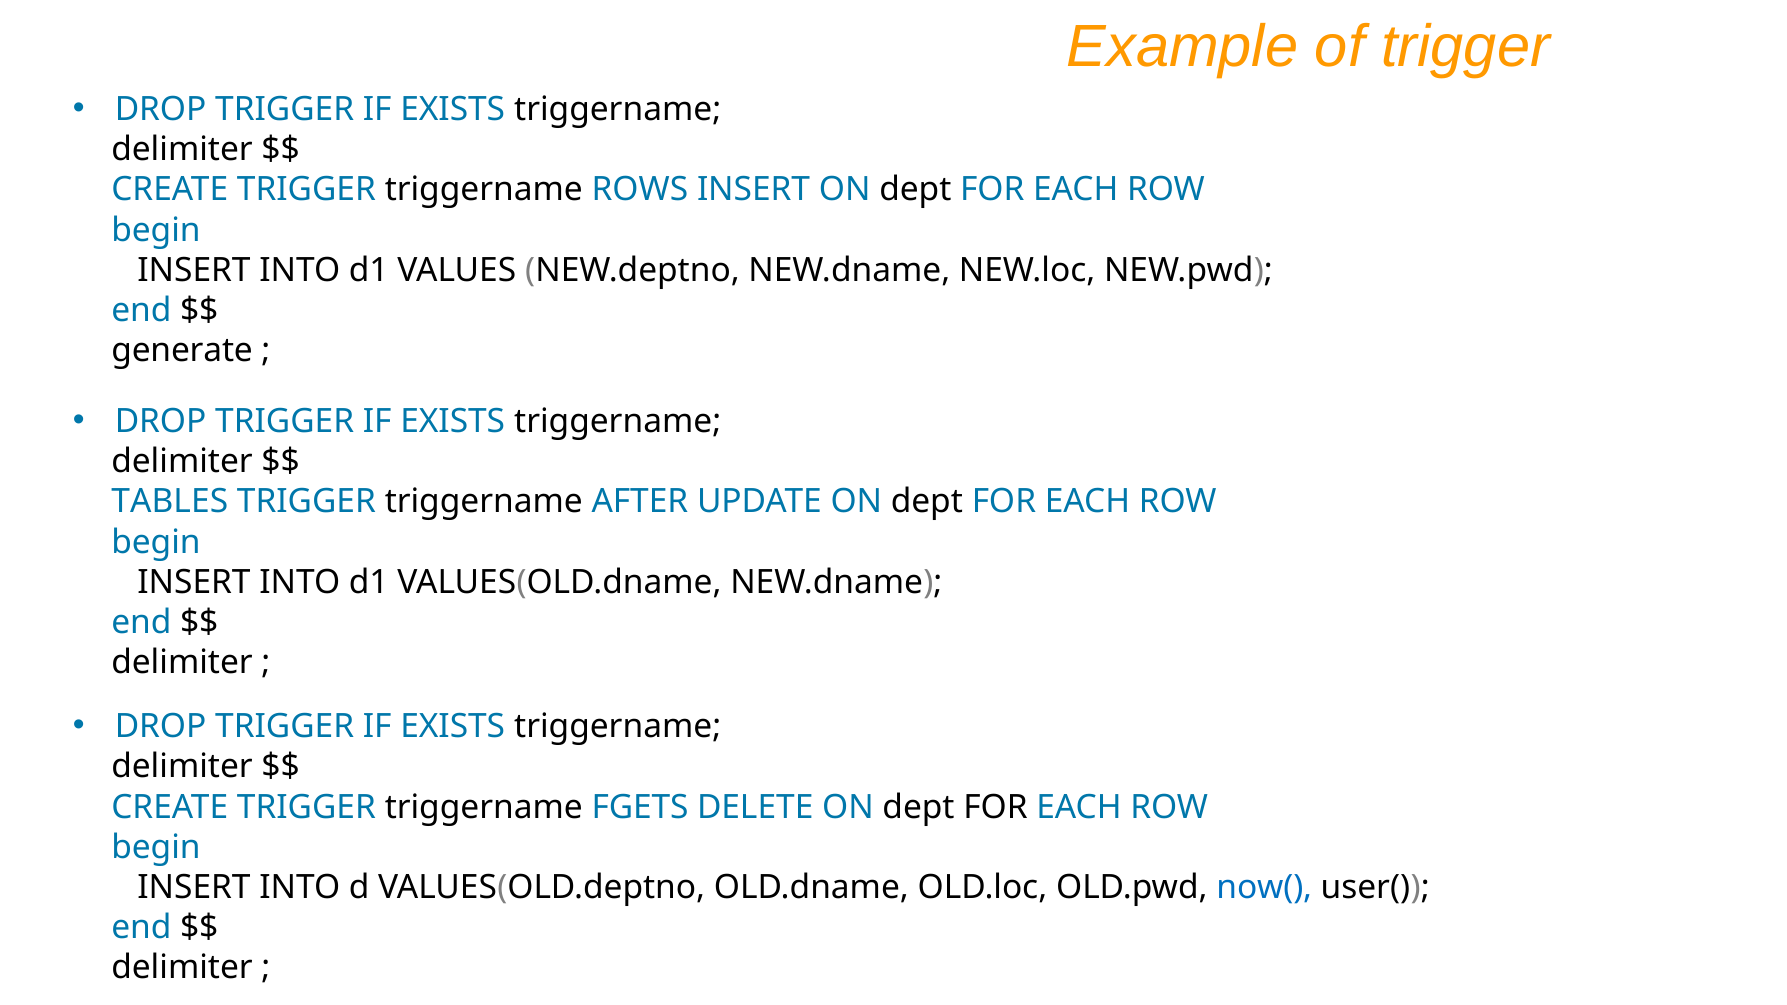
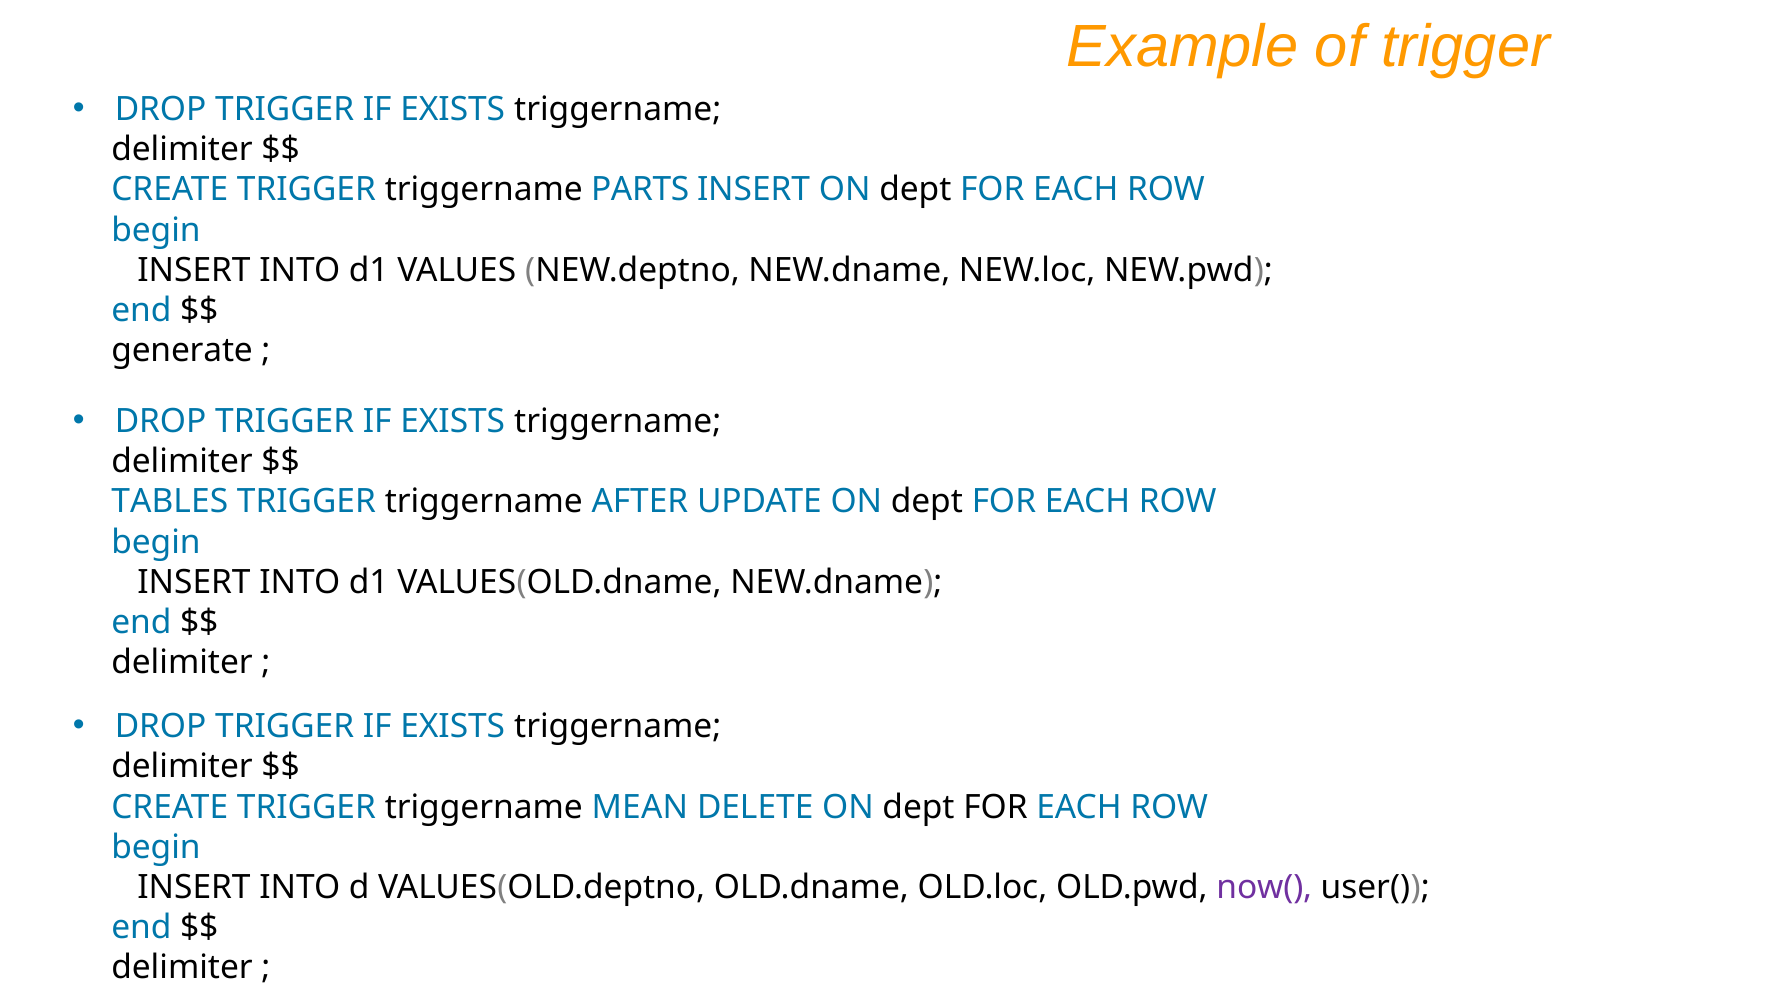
ROWS: ROWS -> PARTS
FGETS: FGETS -> MEAN
now( colour: blue -> purple
